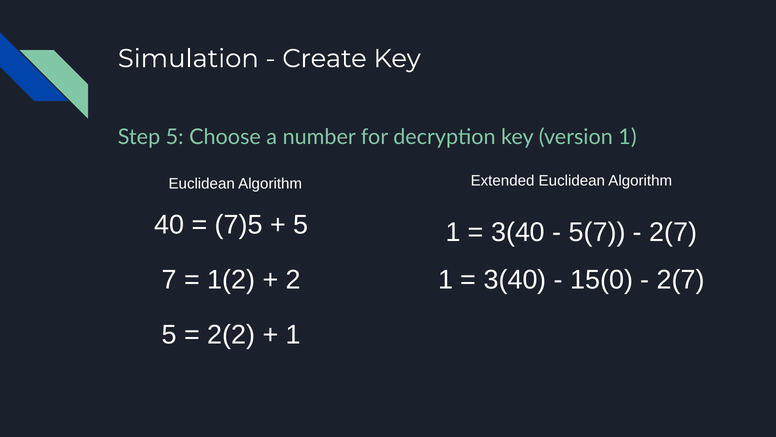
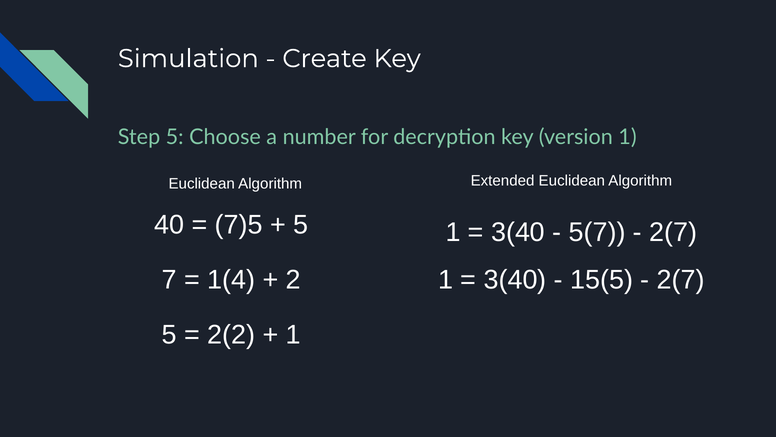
1(2: 1(2 -> 1(4
15(0: 15(0 -> 15(5
